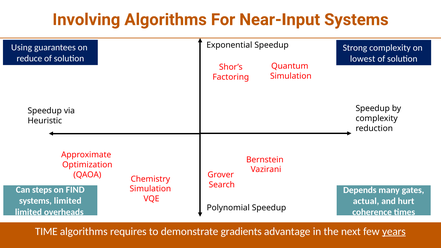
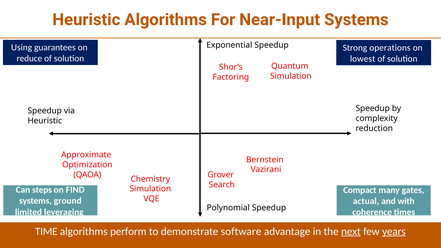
Involving at (86, 20): Involving -> Heuristic
Strong complexity: complexity -> operations
Depends: Depends -> Compact
systems limited: limited -> ground
hurt: hurt -> with
overheads: overheads -> leveraging
requires: requires -> perform
gradients: gradients -> software
next underline: none -> present
